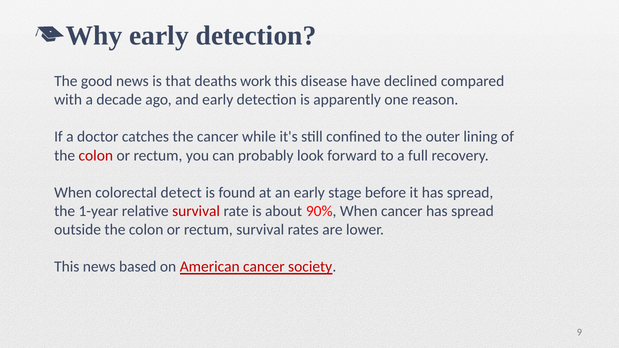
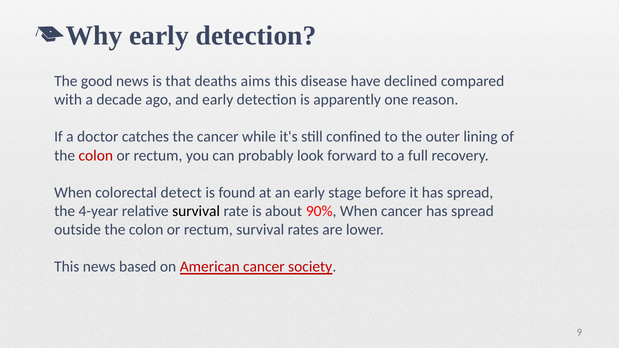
work: work -> aims
1-year: 1-year -> 4-year
survival at (196, 211) colour: red -> black
